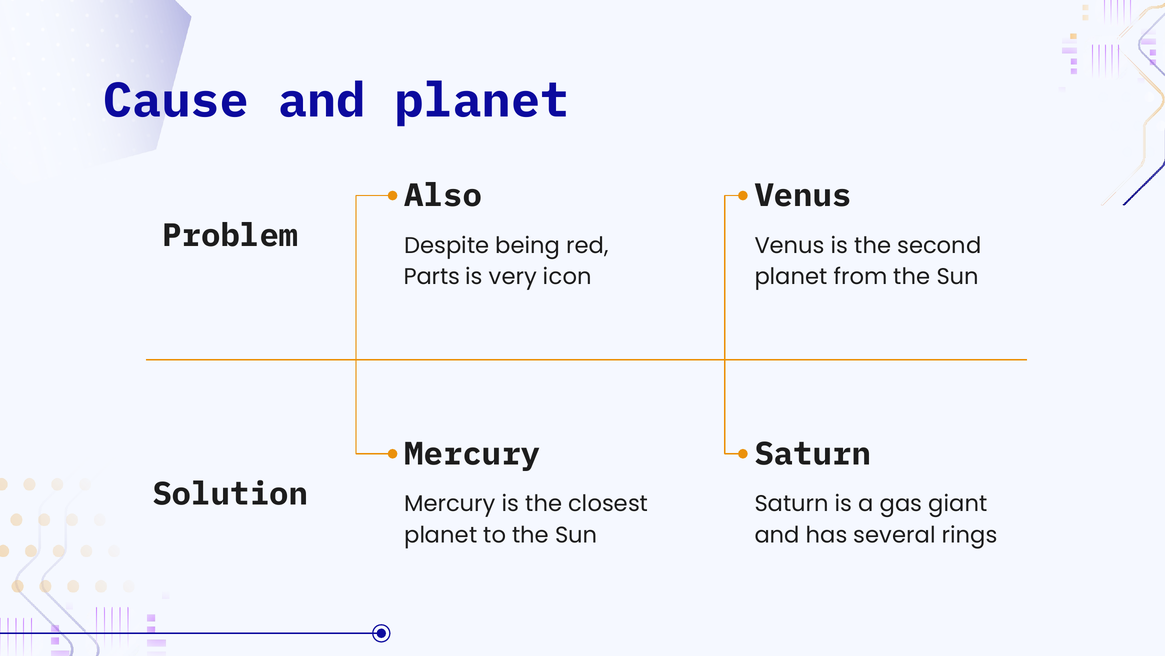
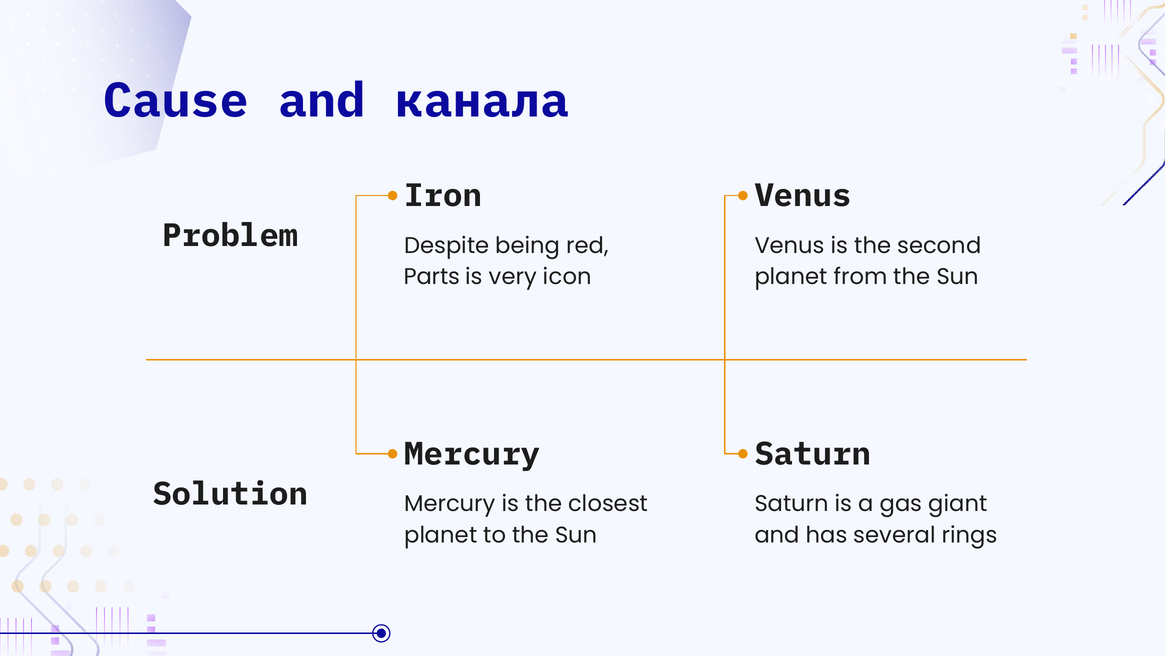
and planet: planet -> канала
Also: Also -> Iron
